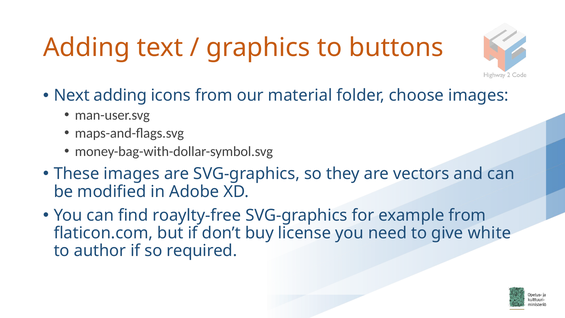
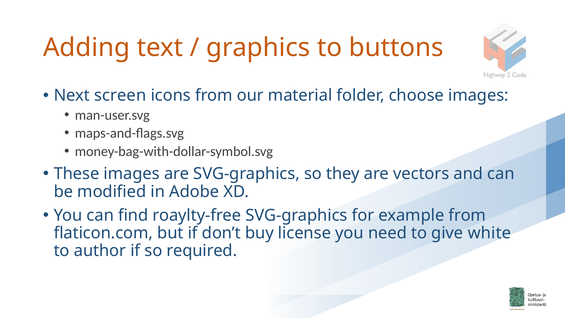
Next adding: adding -> screen
